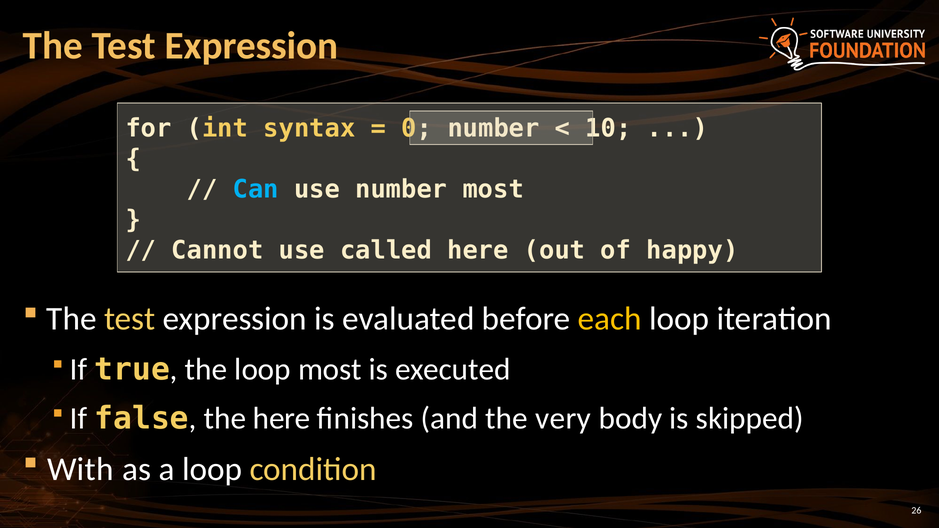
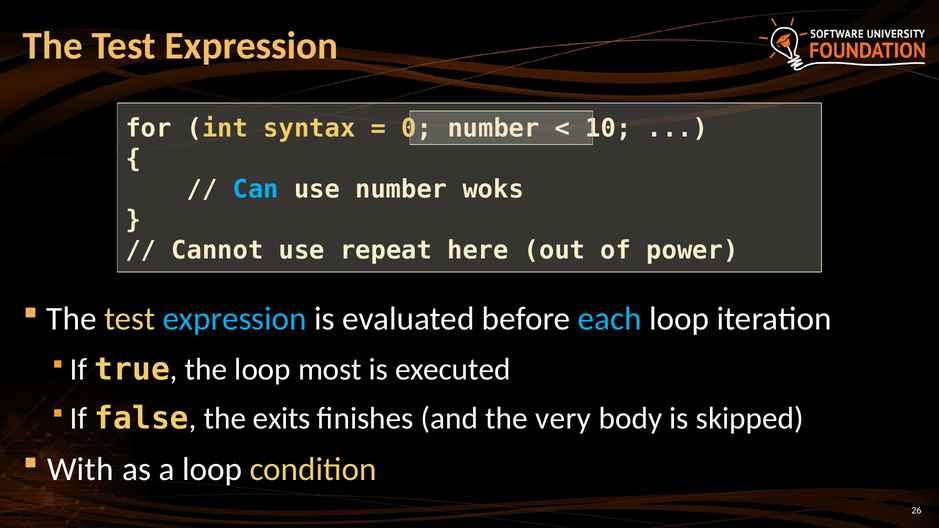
number most: most -> woks
called: called -> repeat
happy: happy -> power
expression at (235, 319) colour: white -> light blue
each colour: yellow -> light blue
the here: here -> exits
